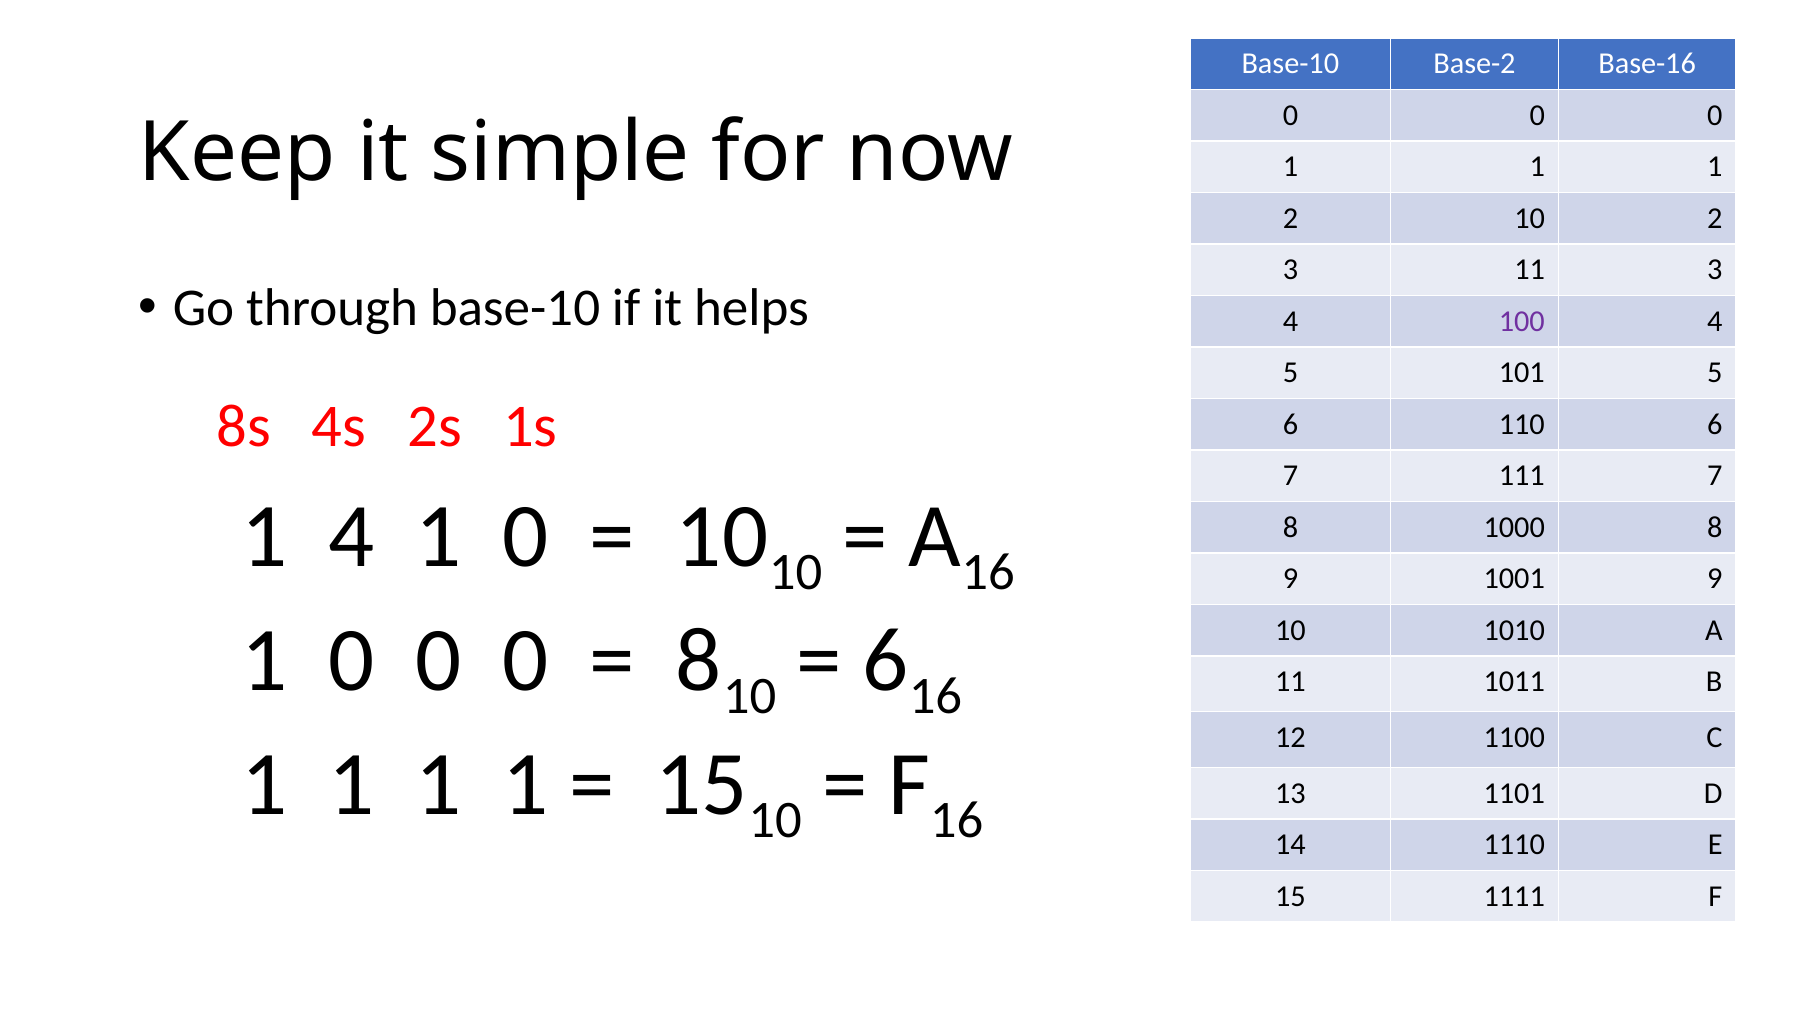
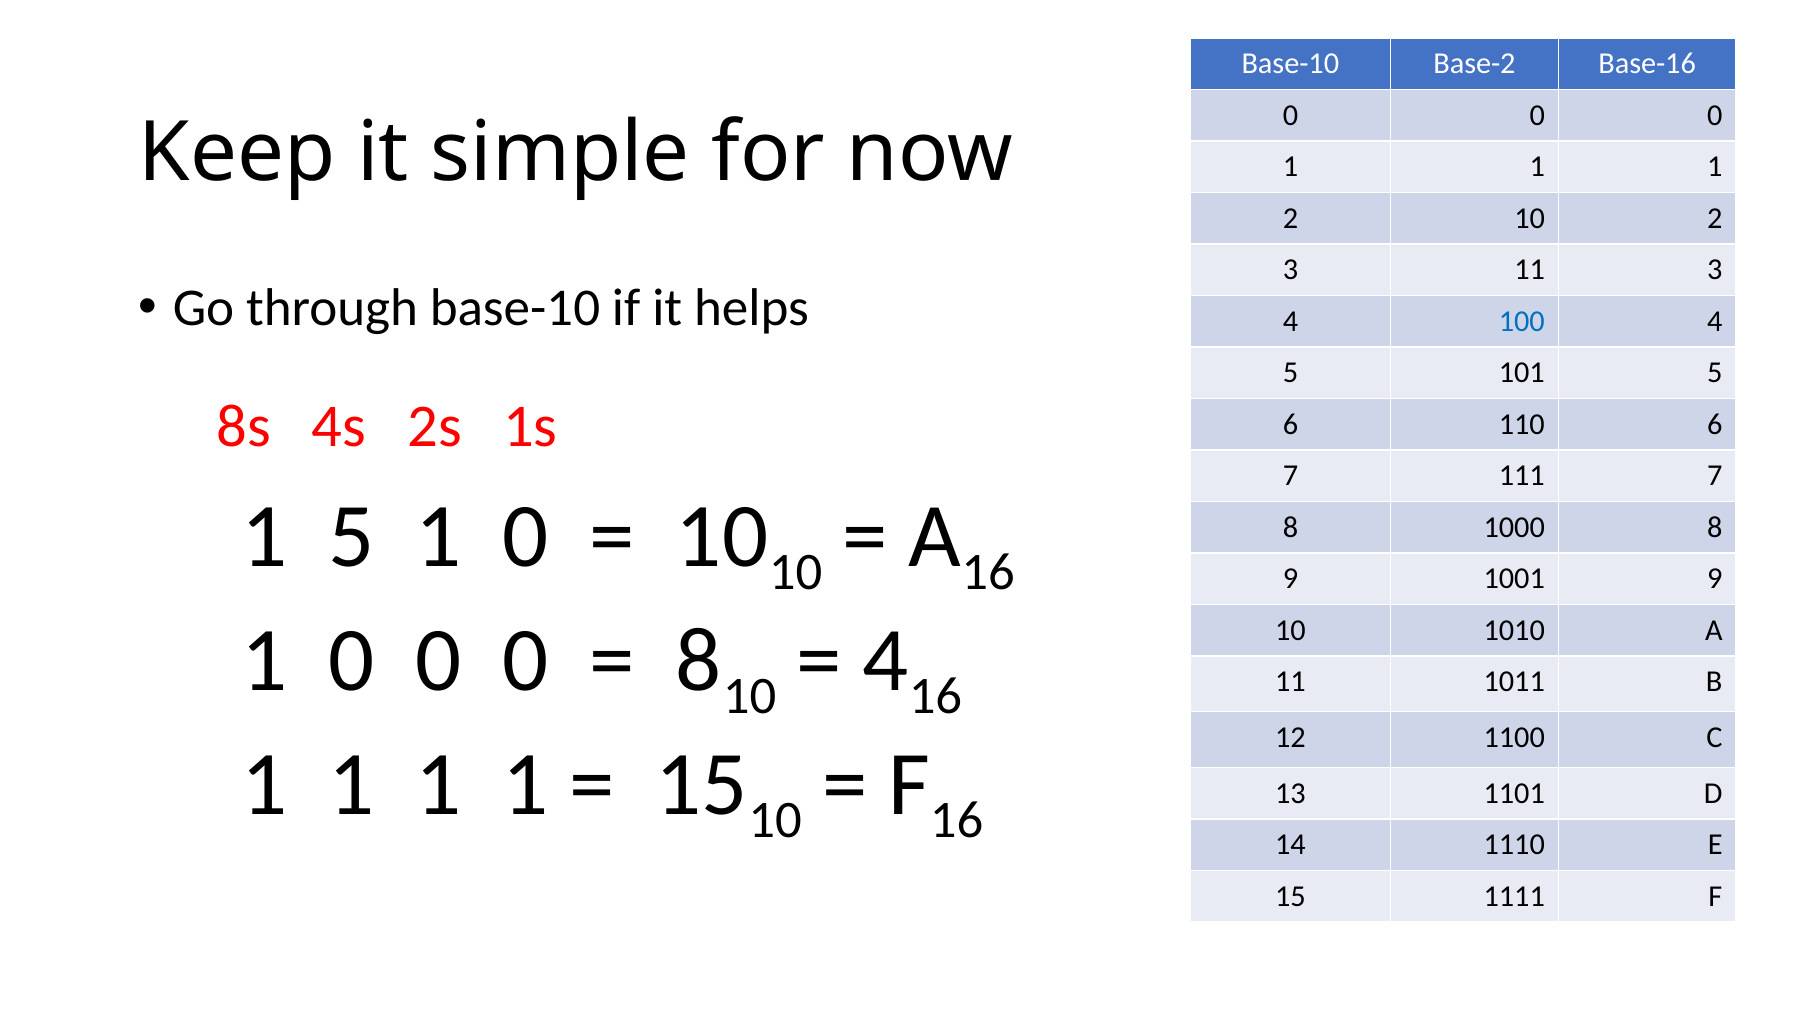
100 colour: purple -> blue
1 4: 4 -> 5
6 at (886, 660): 6 -> 4
